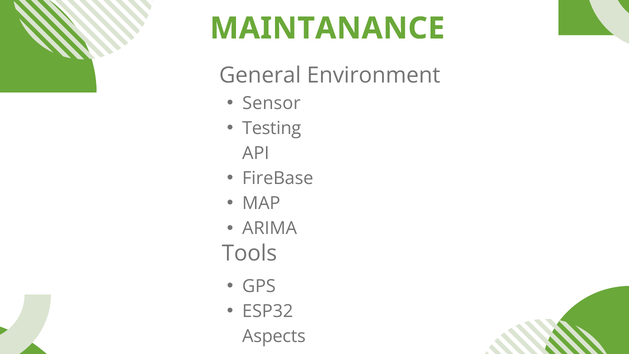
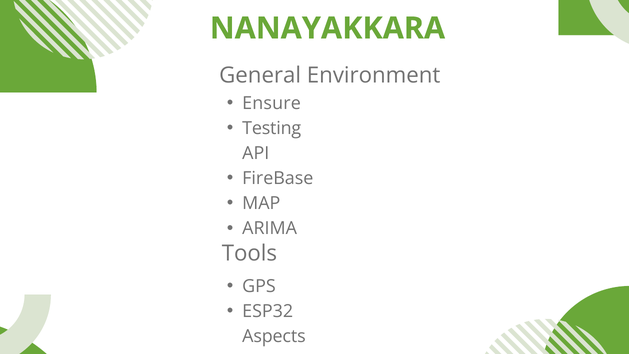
MAINTANANCE: MAINTANANCE -> NANAYAKKARA
Sensor: Sensor -> Ensure
